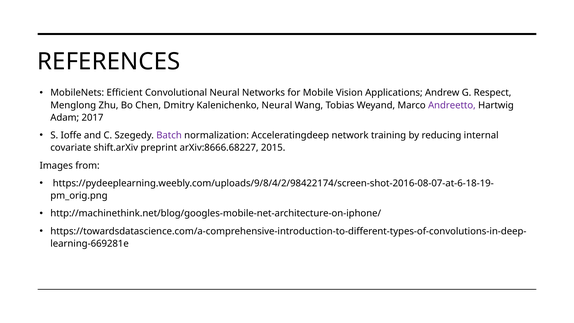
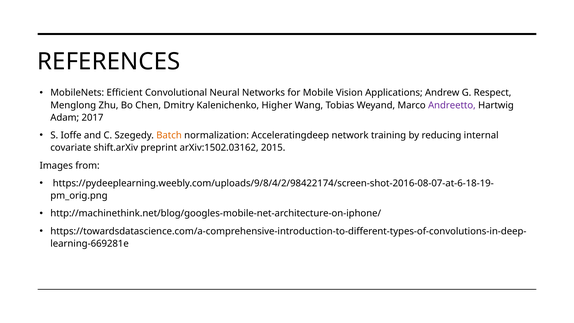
Kalenichenko Neural: Neural -> Higher
Batch colour: purple -> orange
arXiv:8666.68227: arXiv:8666.68227 -> arXiv:1502.03162
